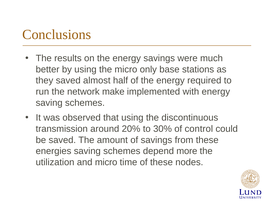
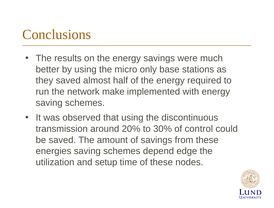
more: more -> edge
and micro: micro -> setup
